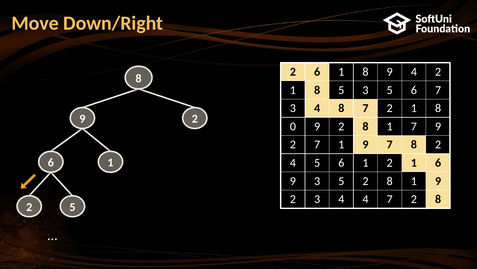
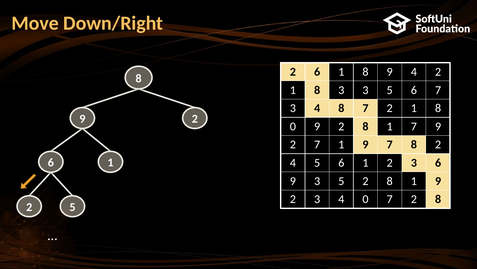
8 5: 5 -> 3
1 2 1: 1 -> 3
4 4: 4 -> 0
